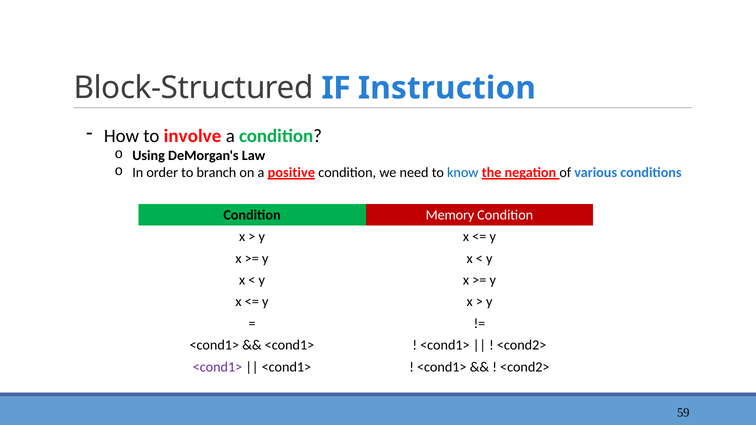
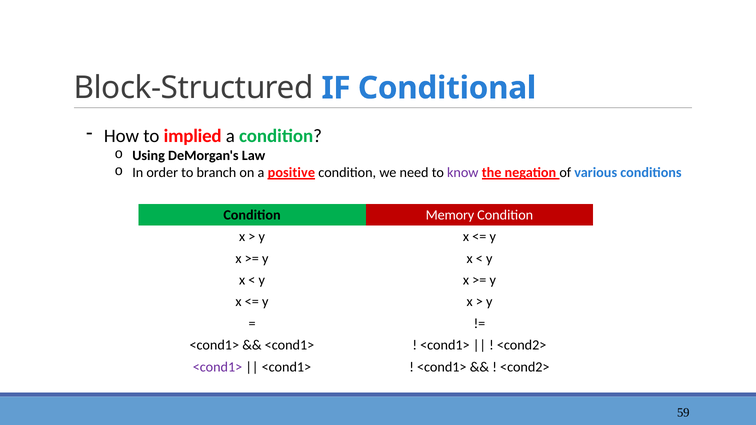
Instruction: Instruction -> Conditional
involve: involve -> implied
know colour: blue -> purple
